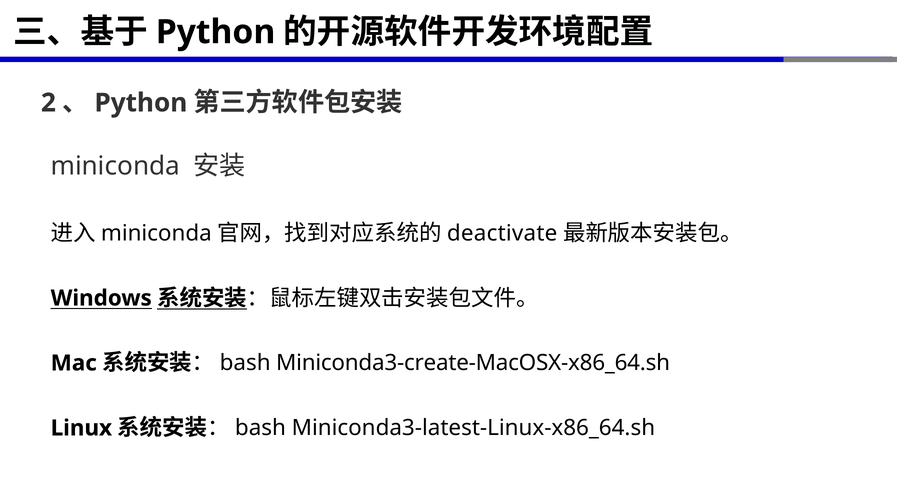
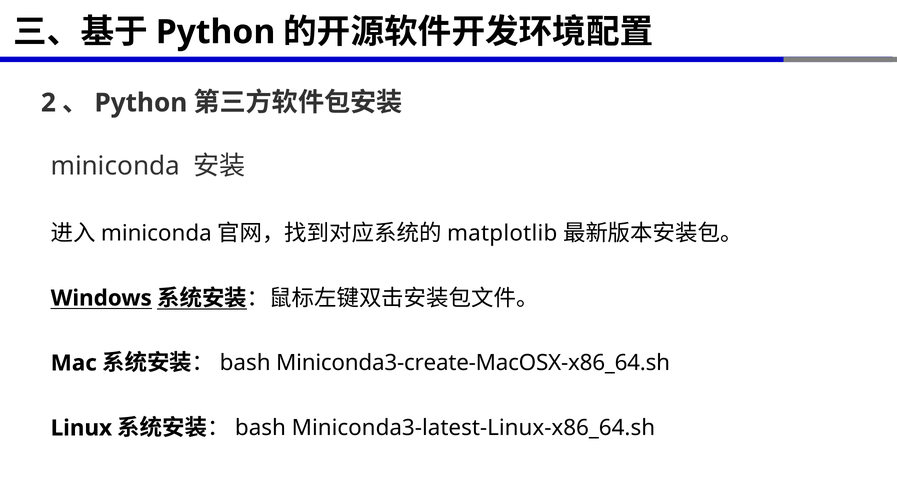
deactivate: deactivate -> matplotlib
